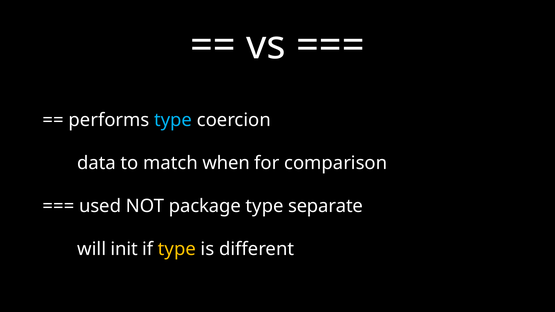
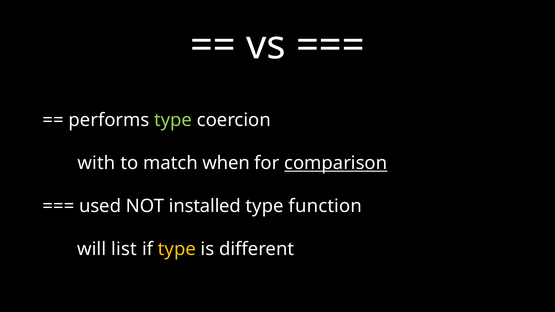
type at (173, 120) colour: light blue -> light green
data: data -> with
comparison underline: none -> present
package: package -> installed
separate: separate -> function
init: init -> list
